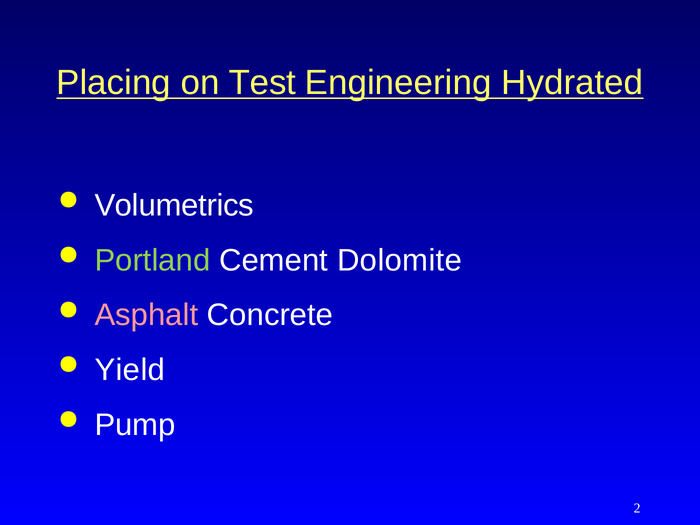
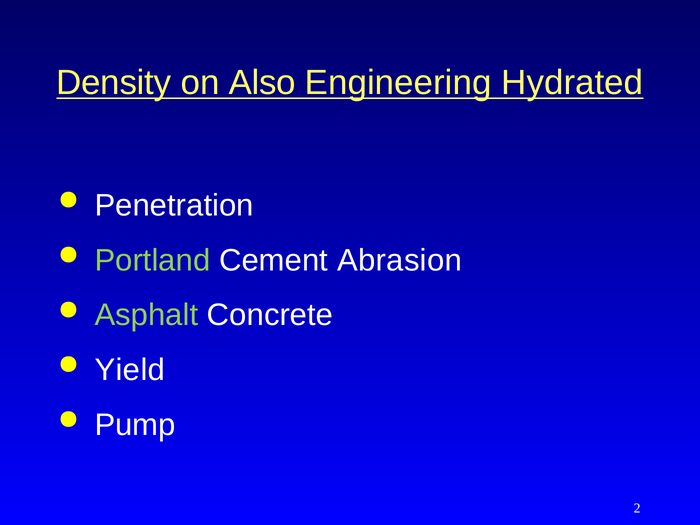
Placing: Placing -> Density
Test: Test -> Also
Volumetrics: Volumetrics -> Penetration
Dolomite: Dolomite -> Abrasion
Asphalt colour: pink -> light green
